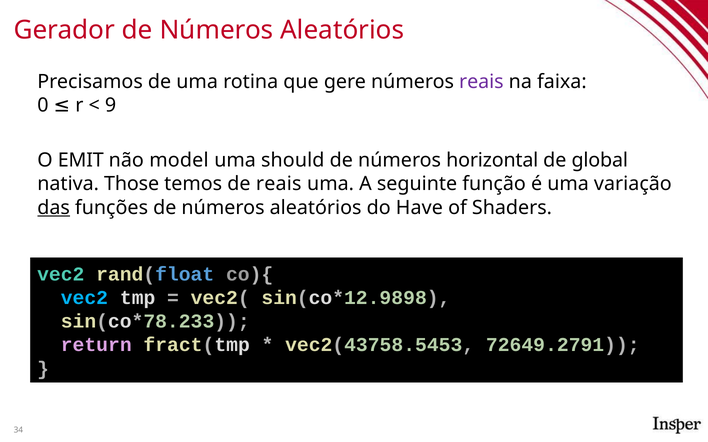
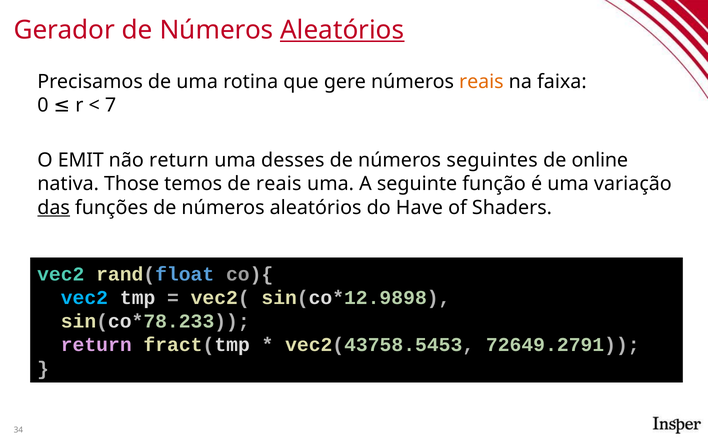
Aleatórios at (342, 30) underline: none -> present
reais at (481, 82) colour: purple -> orange
9: 9 -> 7
não model: model -> return
should: should -> desses
horizontal: horizontal -> seguintes
global: global -> online
